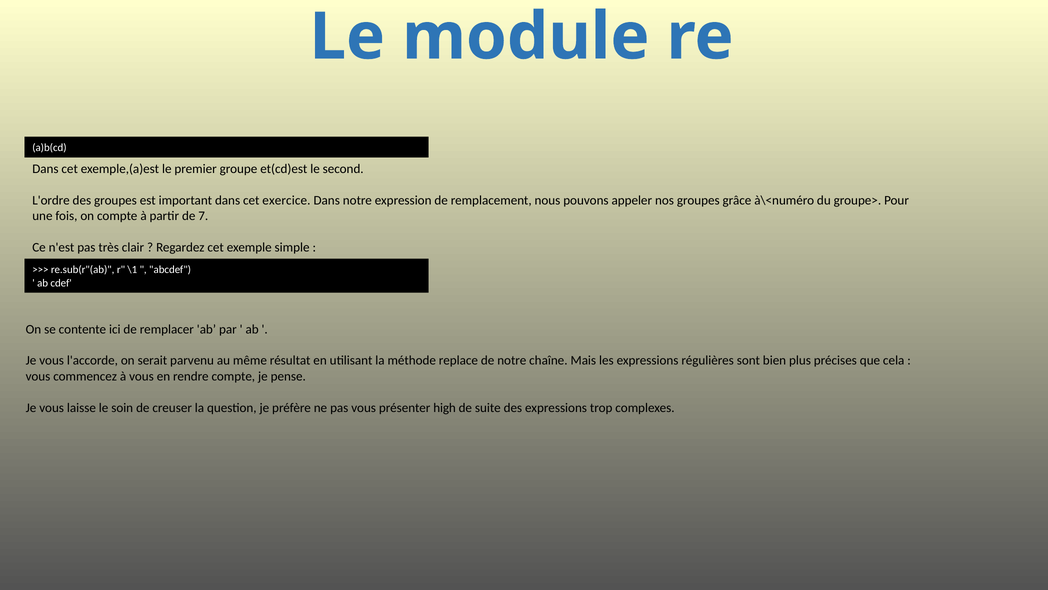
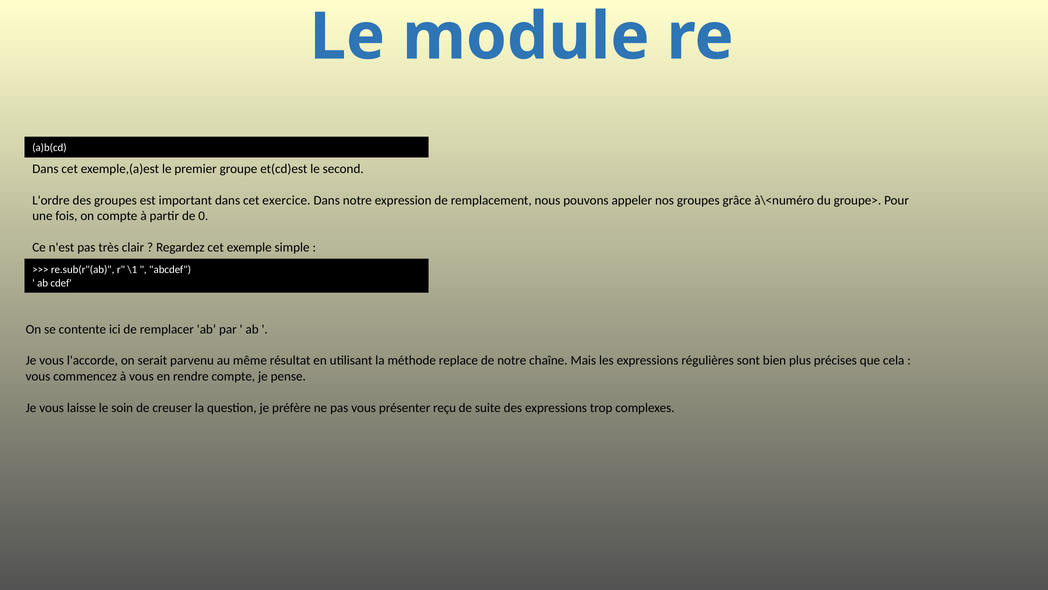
7: 7 -> 0
high: high -> reçu
